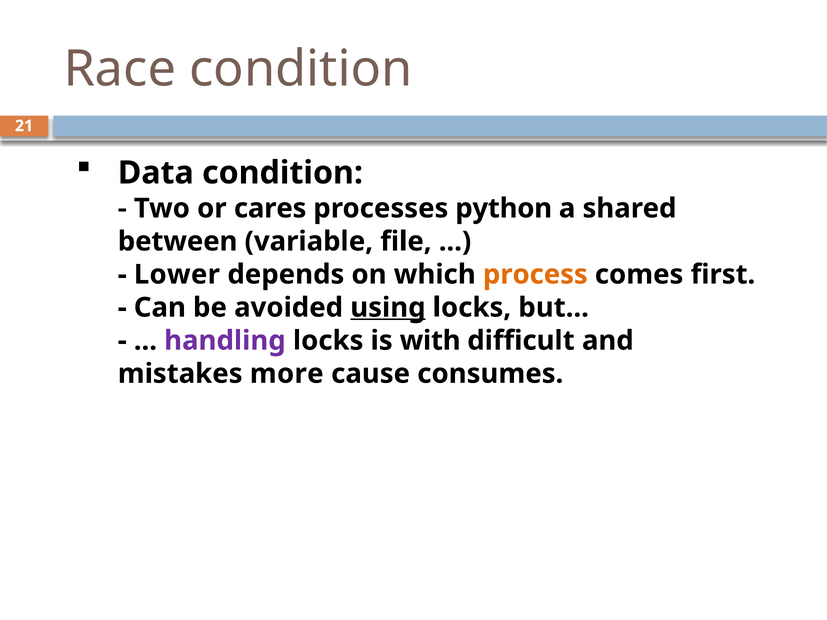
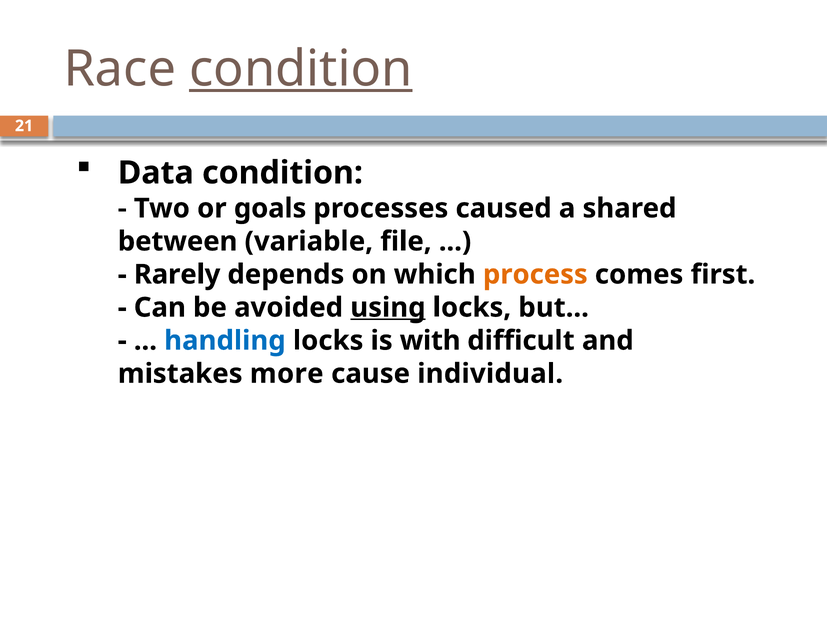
condition at (301, 69) underline: none -> present
cares: cares -> goals
python: python -> caused
Lower: Lower -> Rarely
handling colour: purple -> blue
consumes: consumes -> individual
